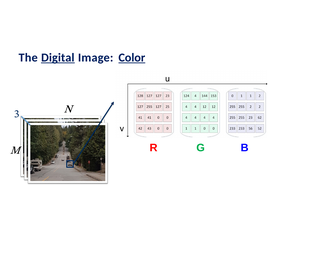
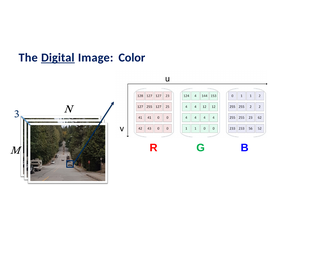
Color underline: present -> none
